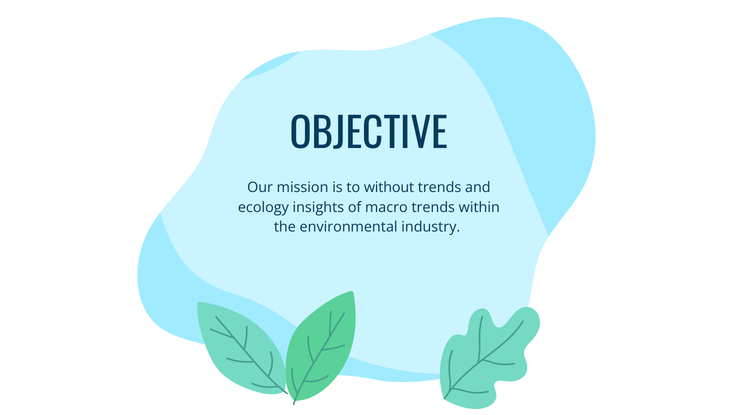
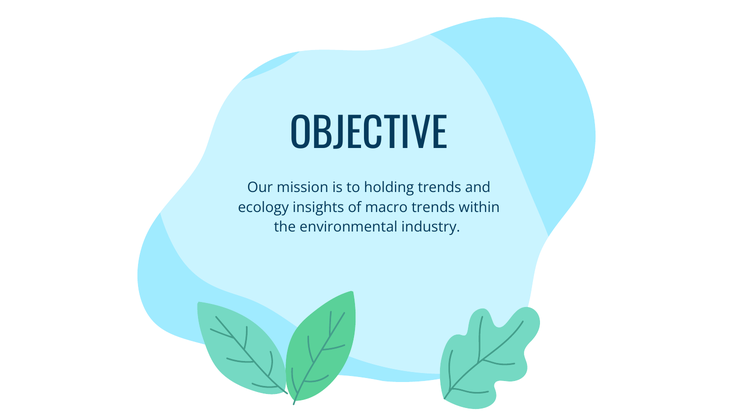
without: without -> holding
